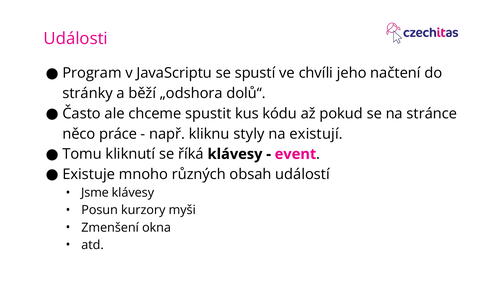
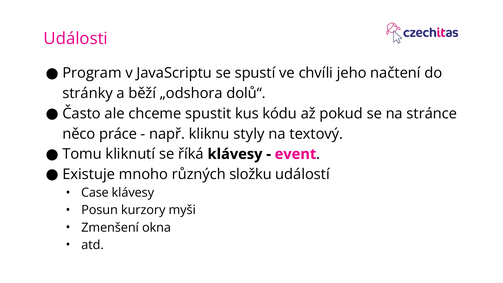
existují: existují -> textový
obsah: obsah -> složku
Jsme: Jsme -> Case
